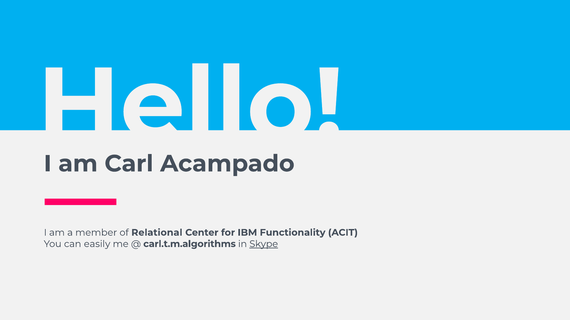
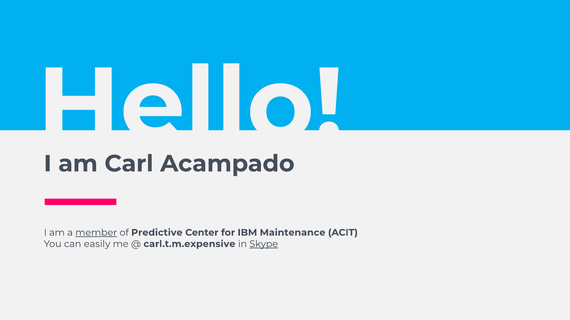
member underline: none -> present
Relational: Relational -> Predictive
Functionality: Functionality -> Maintenance
carl.t.m.algorithms: carl.t.m.algorithms -> carl.t.m.expensive
